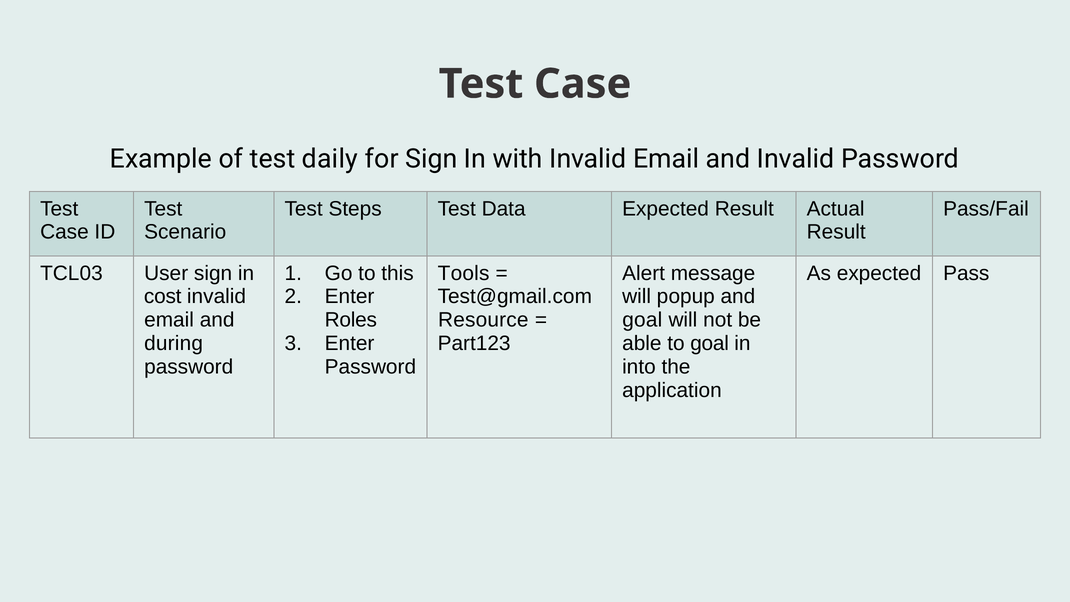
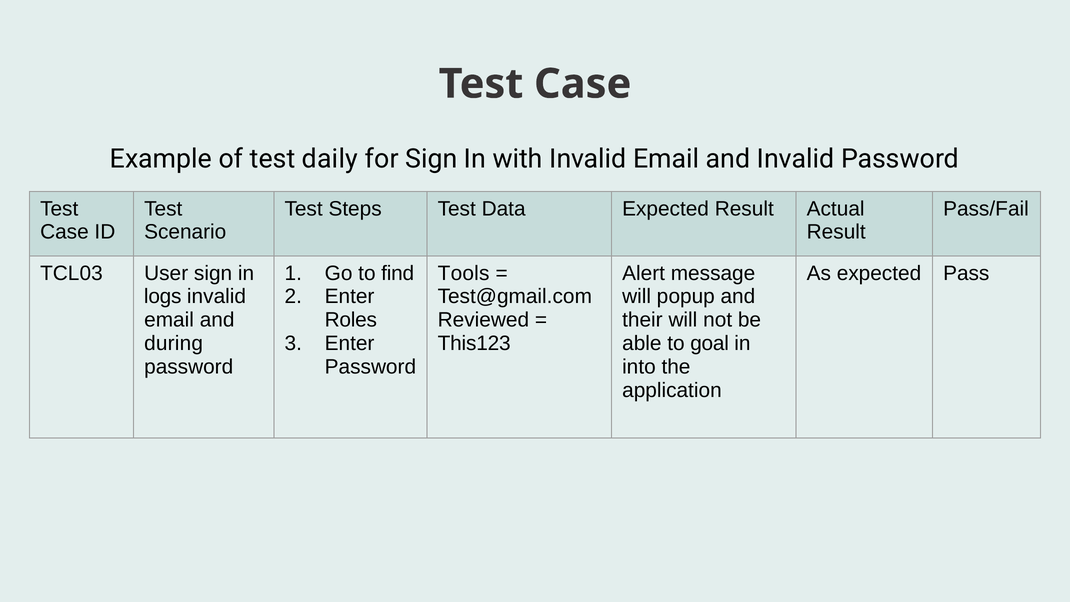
this: this -> find
cost: cost -> logs
Resource: Resource -> Reviewed
goal at (642, 320): goal -> their
Part123: Part123 -> This123
